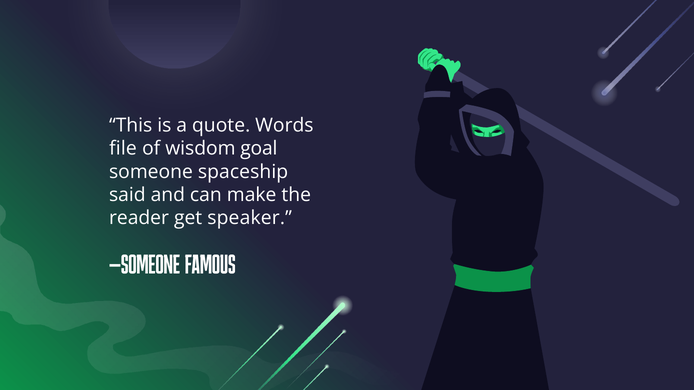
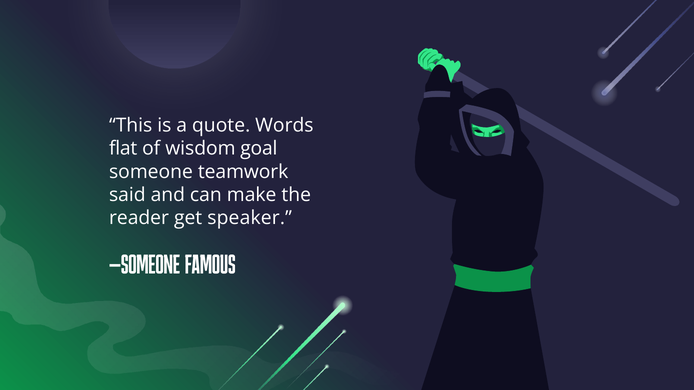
file: file -> flat
spaceship: spaceship -> teamwork
